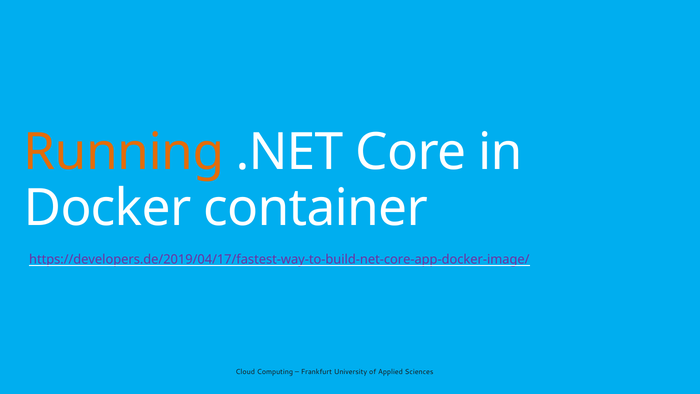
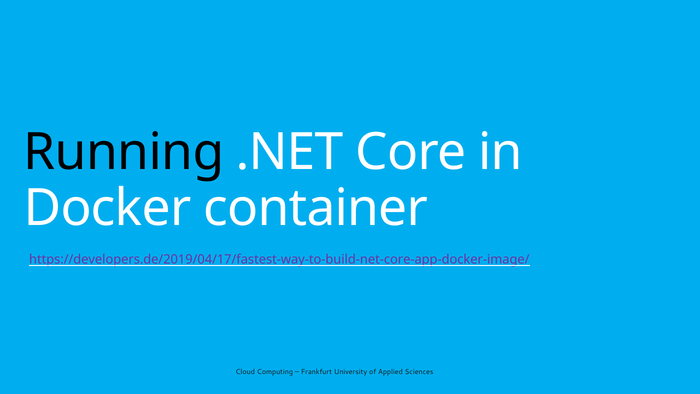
Running colour: orange -> black
